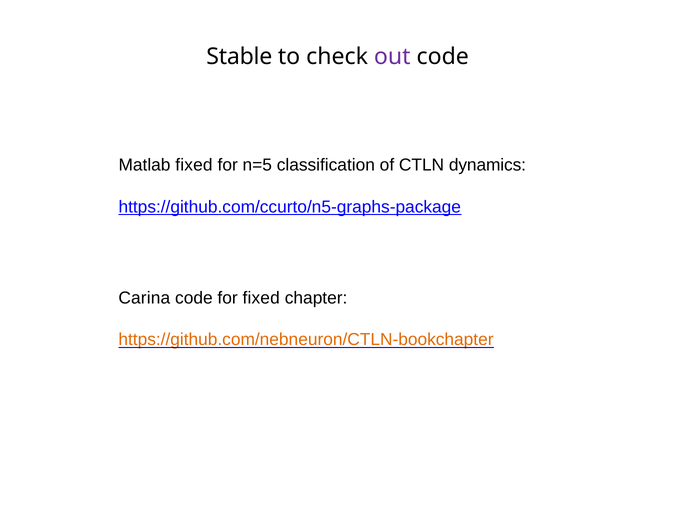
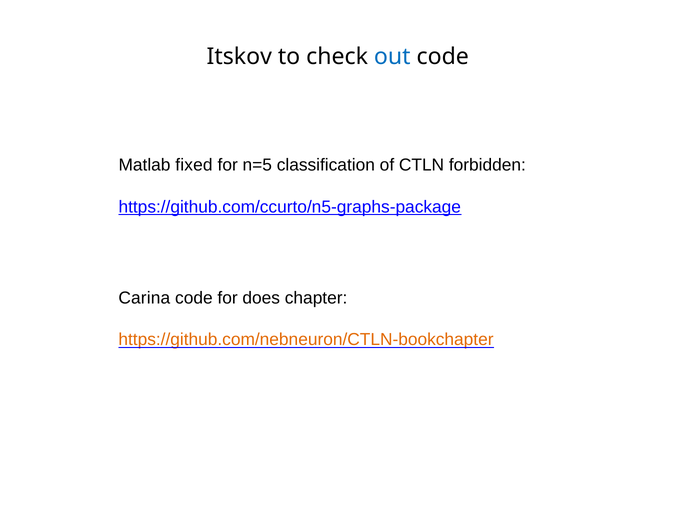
Stable: Stable -> Itskov
out colour: purple -> blue
dynamics: dynamics -> forbidden
for fixed: fixed -> does
